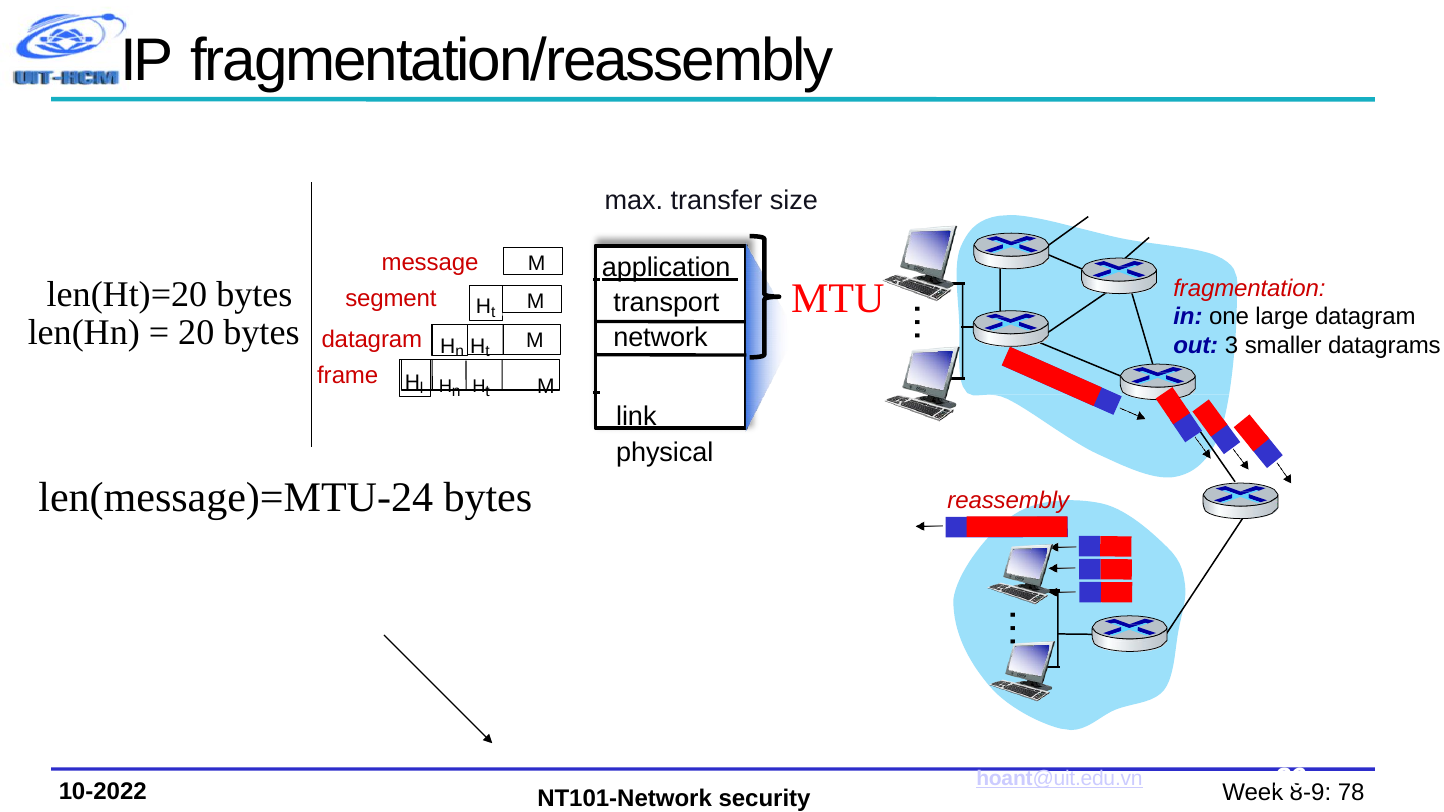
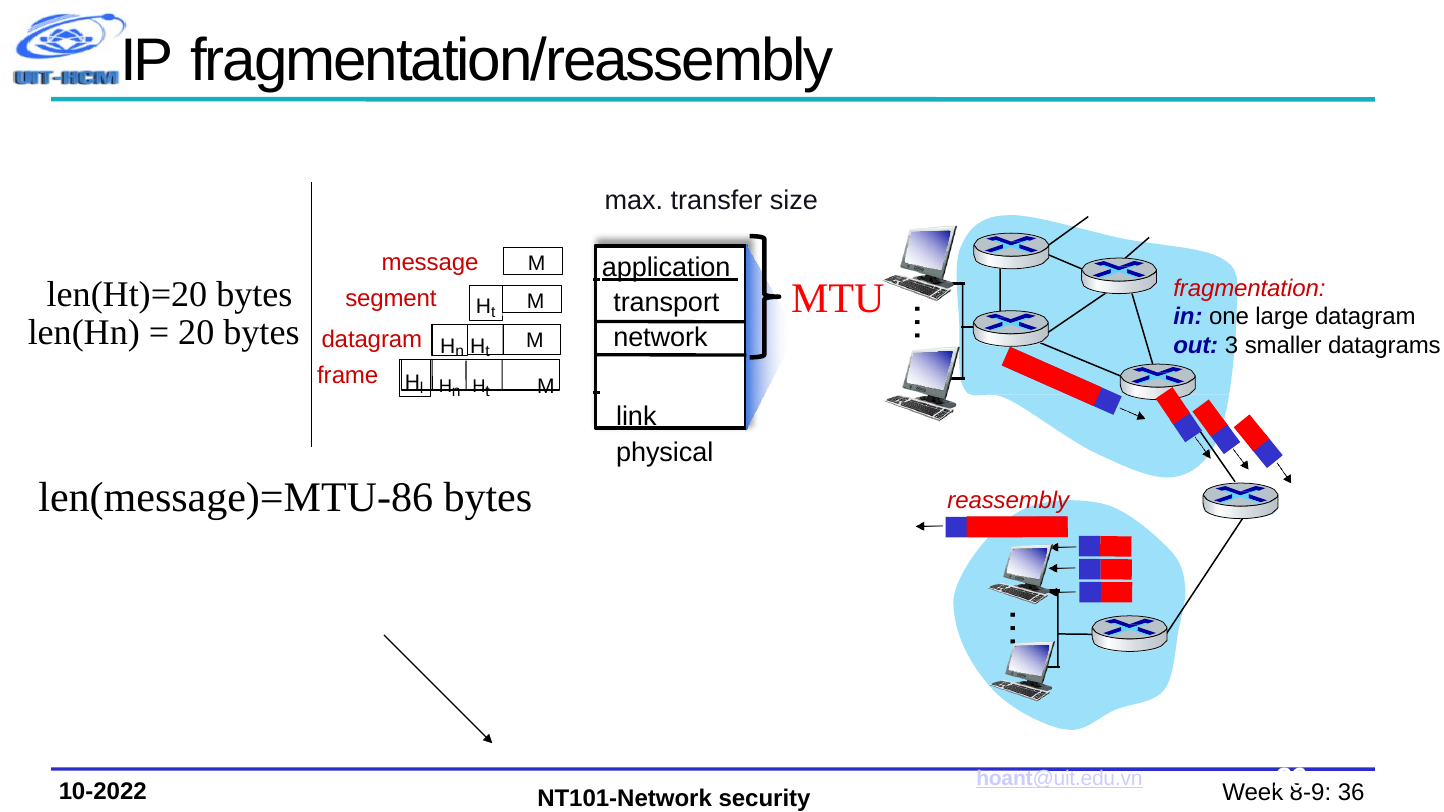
len(message)=MTU-24: len(message)=MTU-24 -> len(message)=MTU-86
78: 78 -> 36
